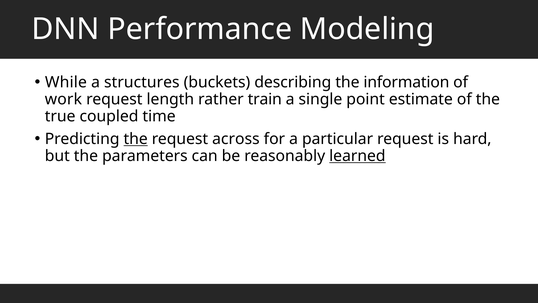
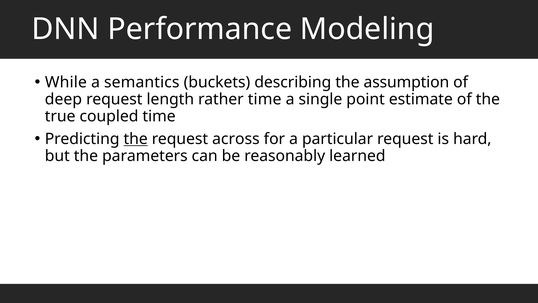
structures: structures -> semantics
information: information -> assumption
work: work -> deep
rather train: train -> time
learned underline: present -> none
